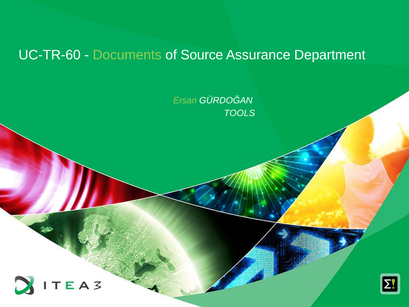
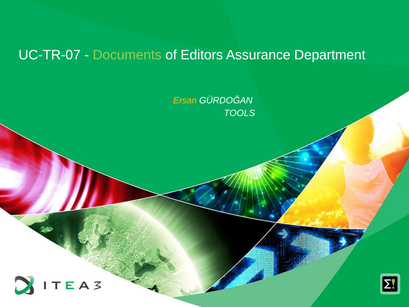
UC-TR-60: UC-TR-60 -> UC-TR-07
Source: Source -> Editors
Ersan colour: light green -> yellow
